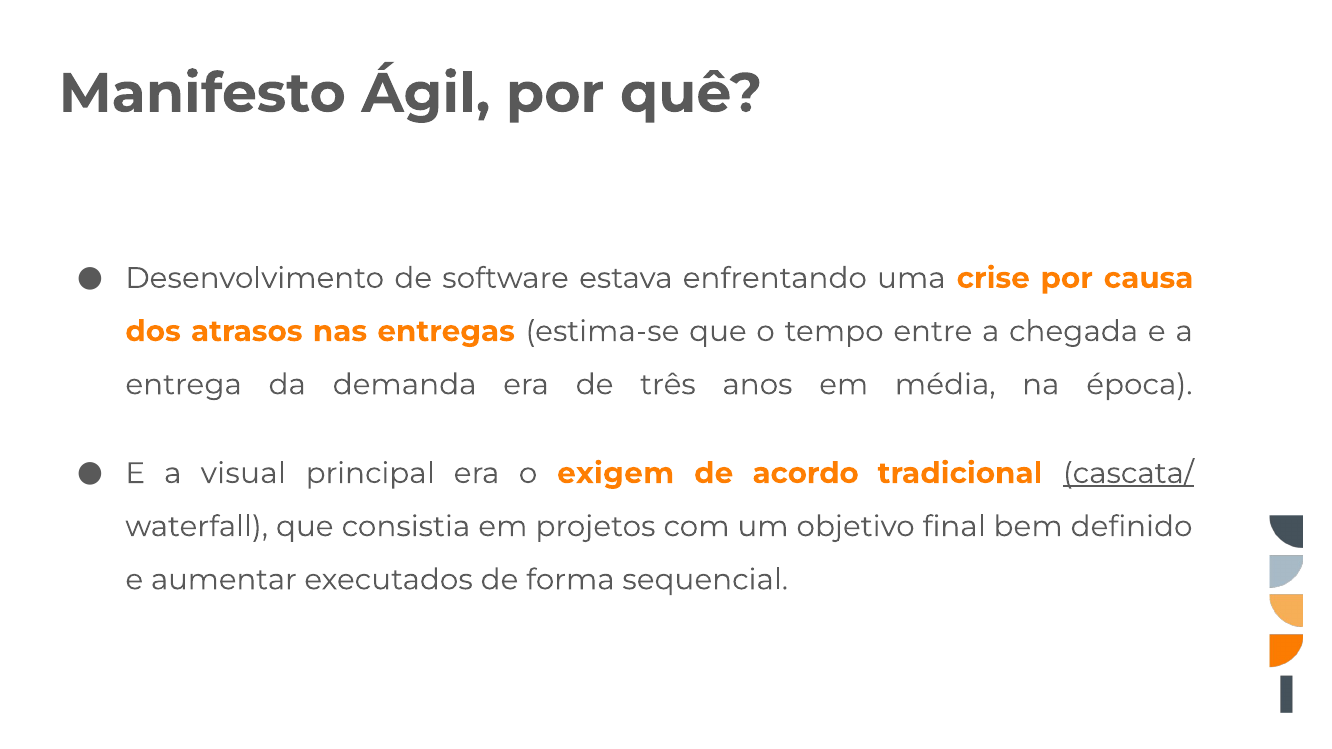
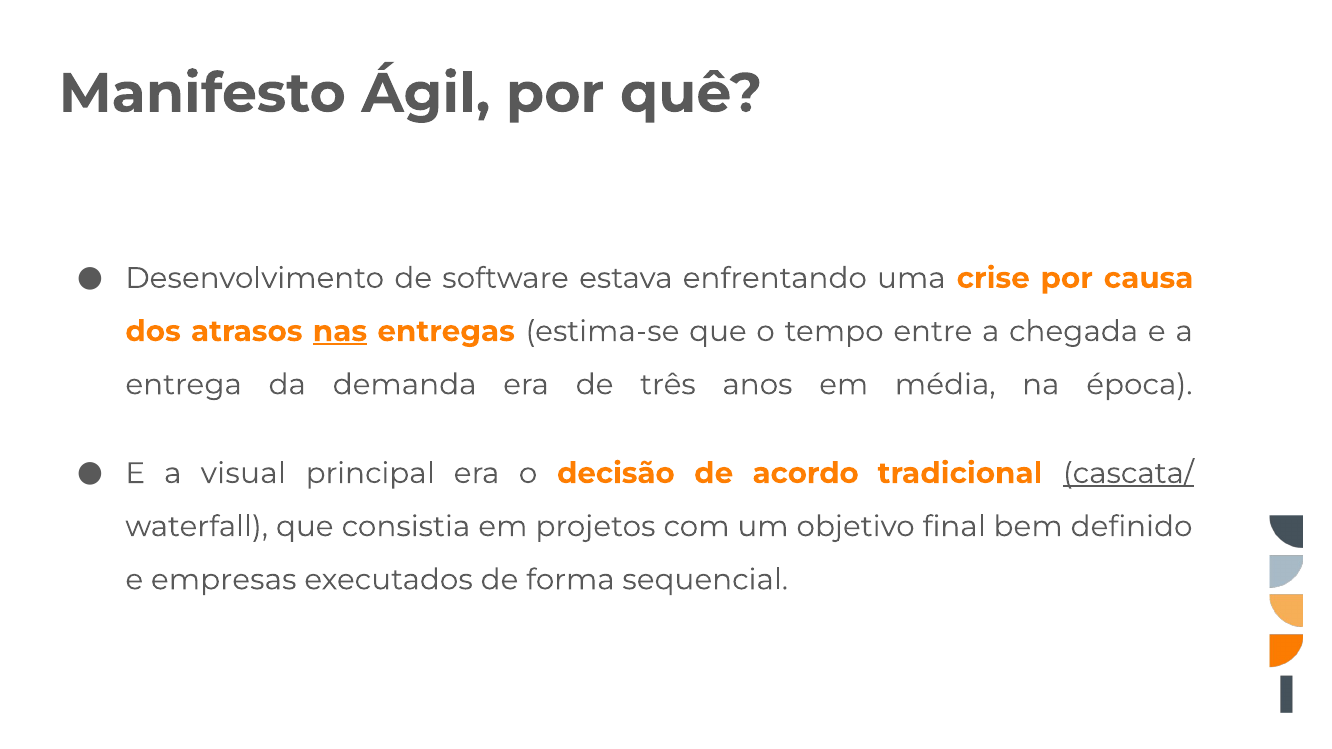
nas underline: none -> present
exigem: exigem -> decisão
aumentar: aumentar -> empresas
